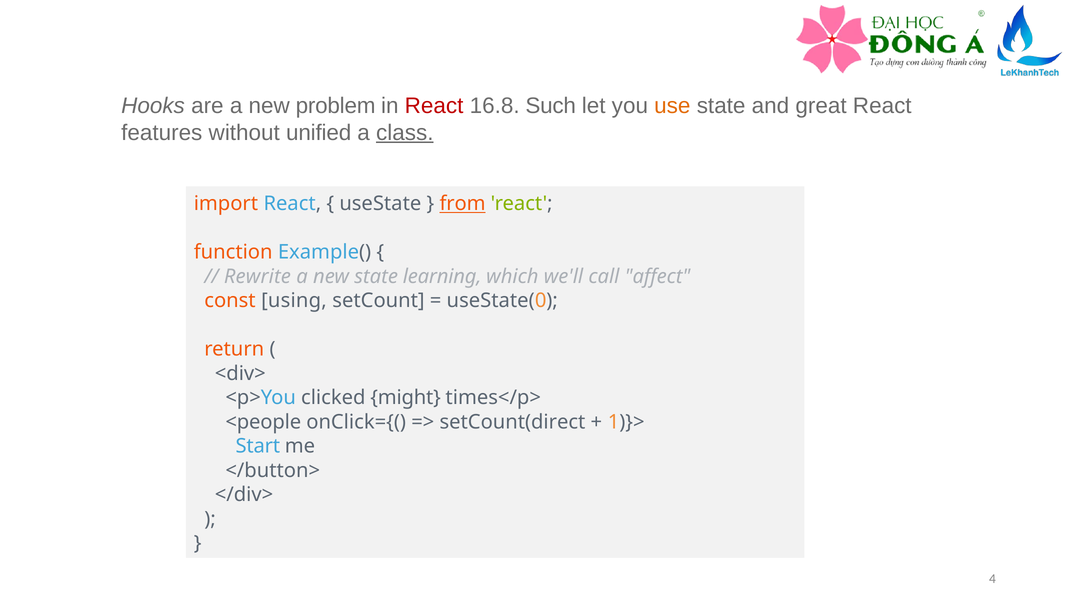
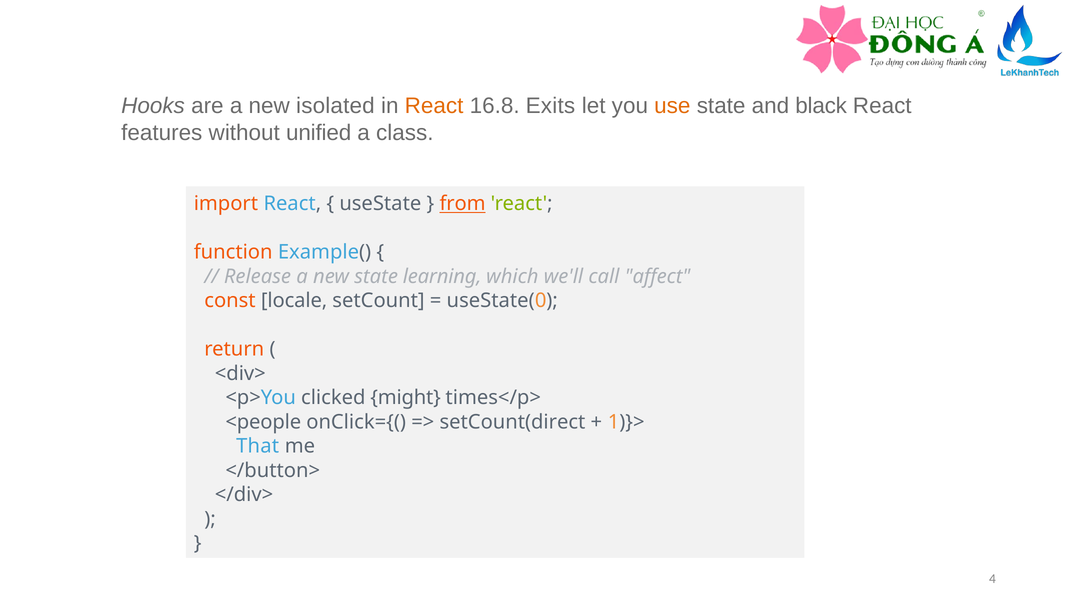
problem: problem -> isolated
React at (434, 106) colour: red -> orange
Such: Such -> Exits
great: great -> black
class underline: present -> none
Rewrite: Rewrite -> Release
using: using -> locale
Start: Start -> That
